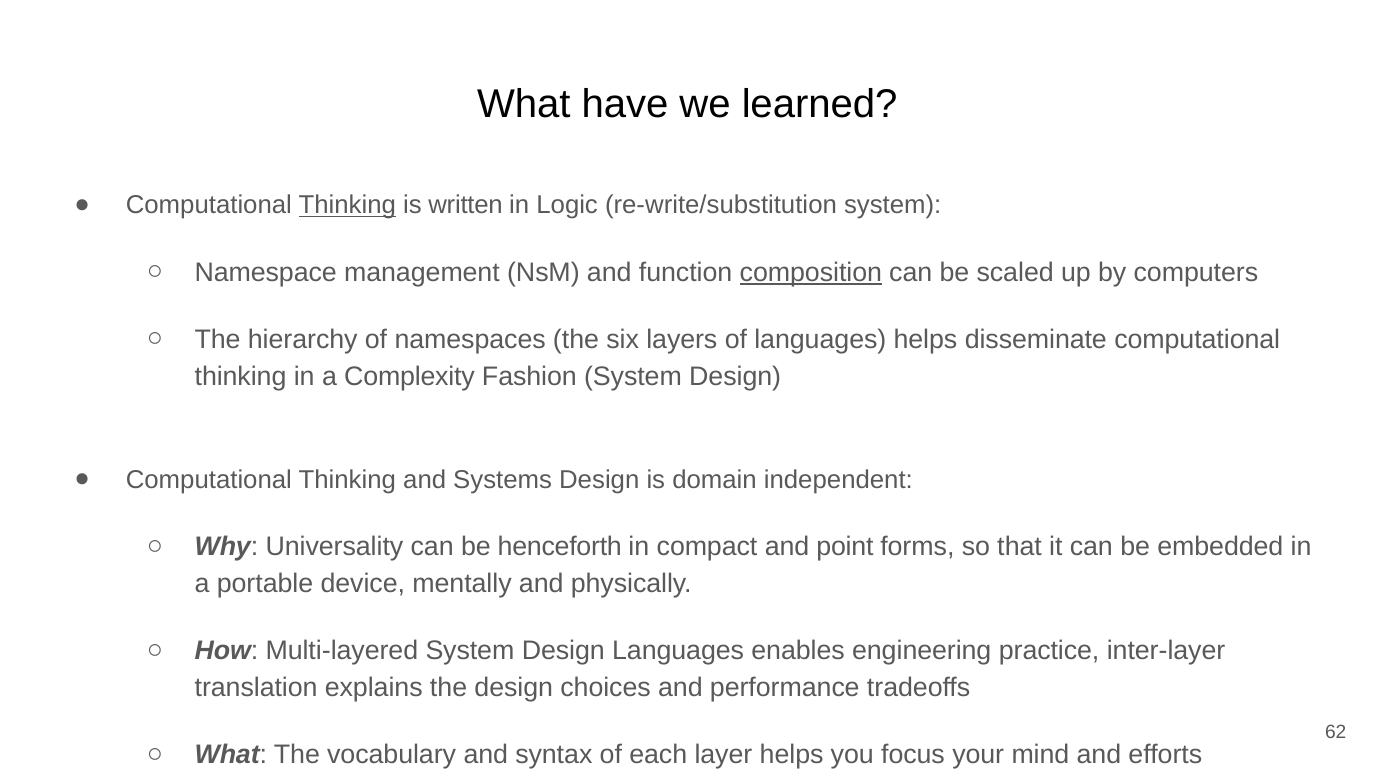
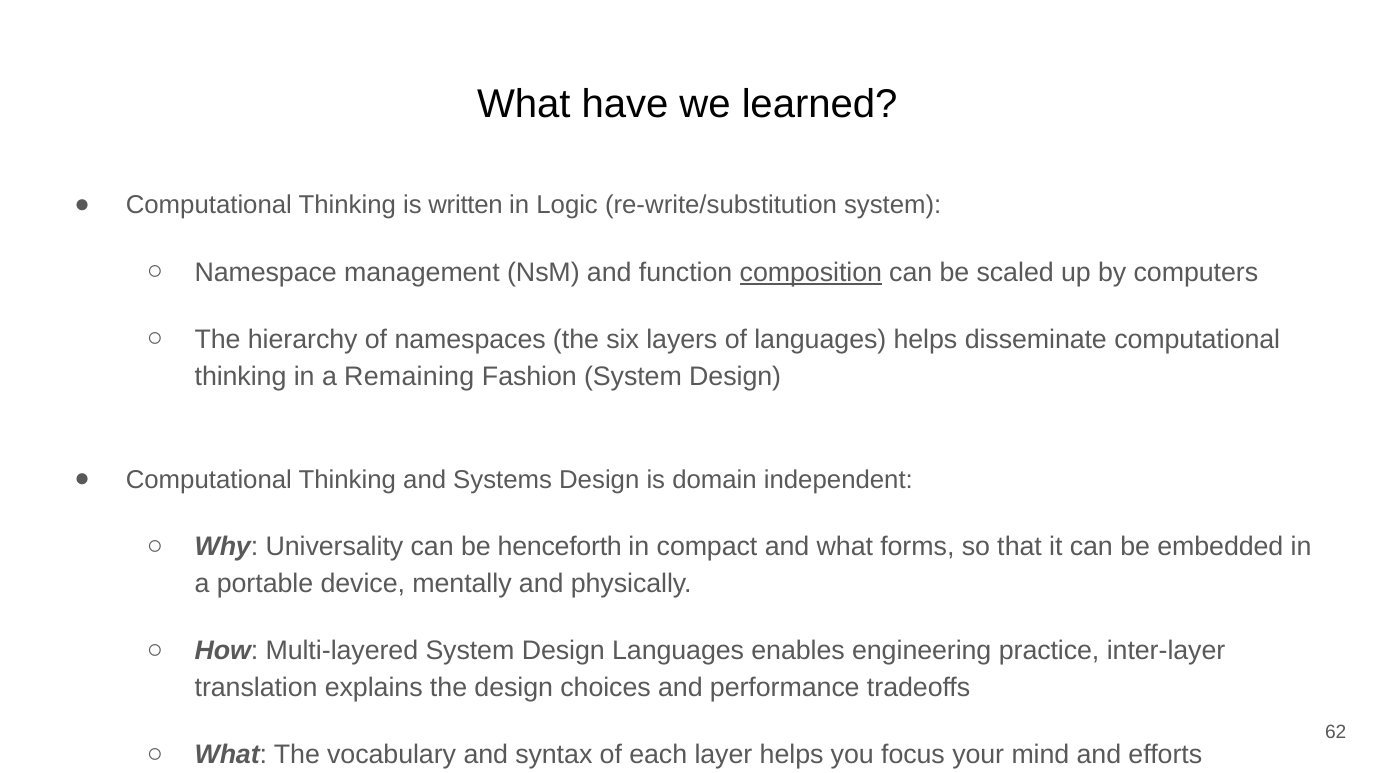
Thinking at (347, 205) underline: present -> none
Complexity: Complexity -> Remaining
and point: point -> what
